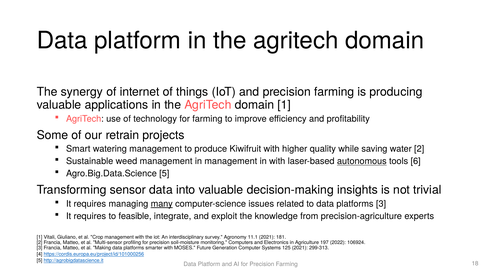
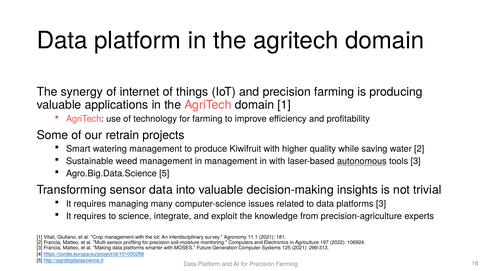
tools 6: 6 -> 3
many underline: present -> none
feasible: feasible -> science
